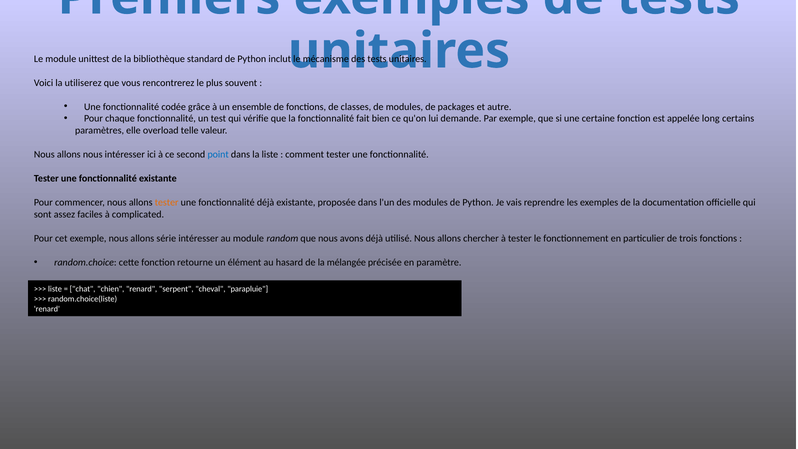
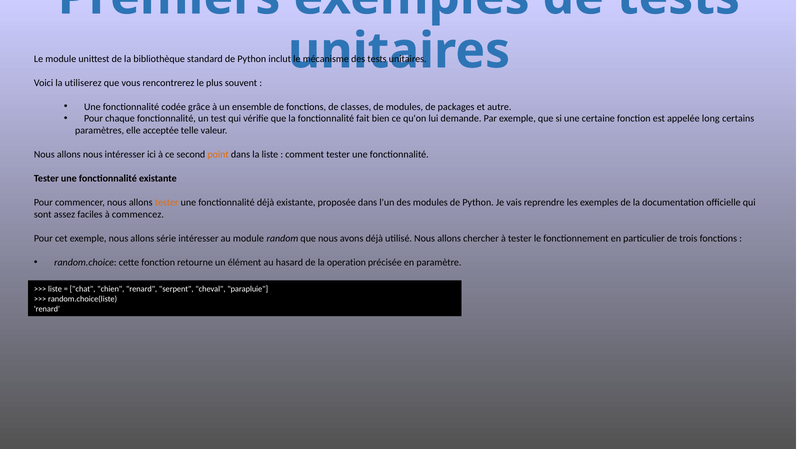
overload: overload -> acceptée
point colour: blue -> orange
complicated: complicated -> commencez
mélangée: mélangée -> operation
